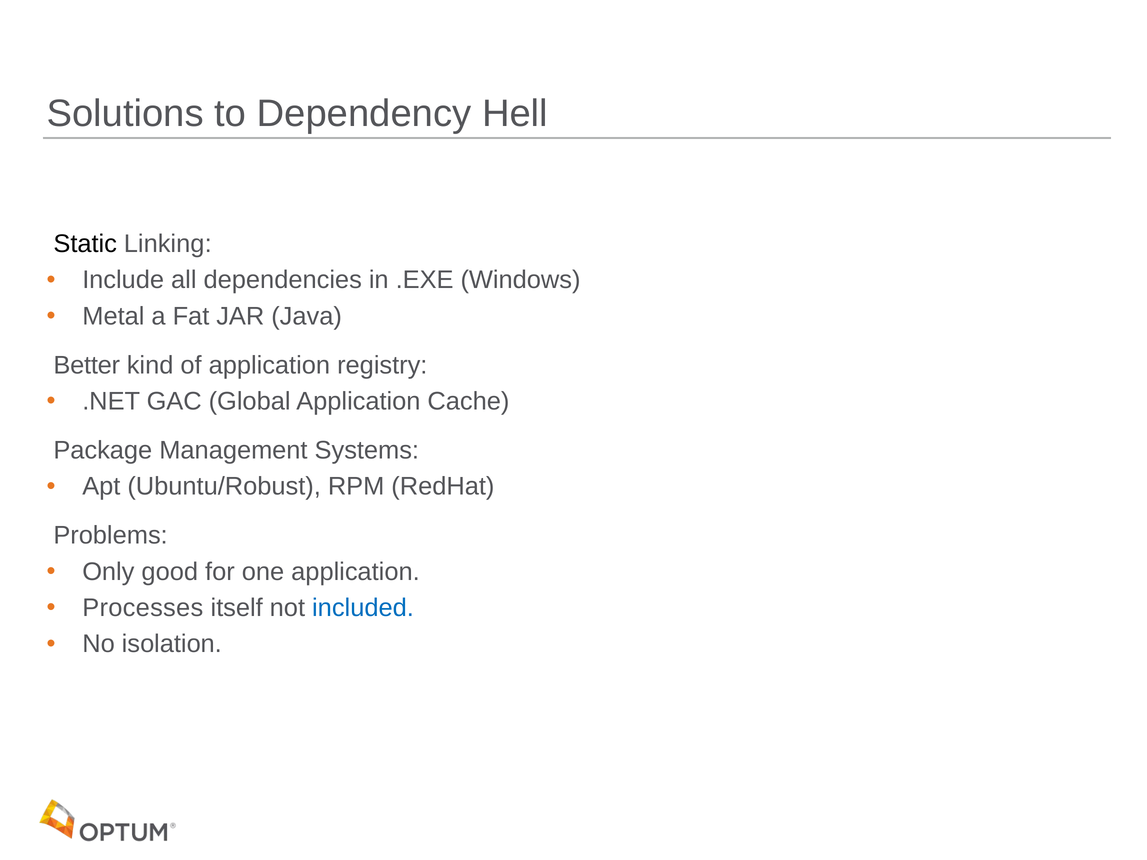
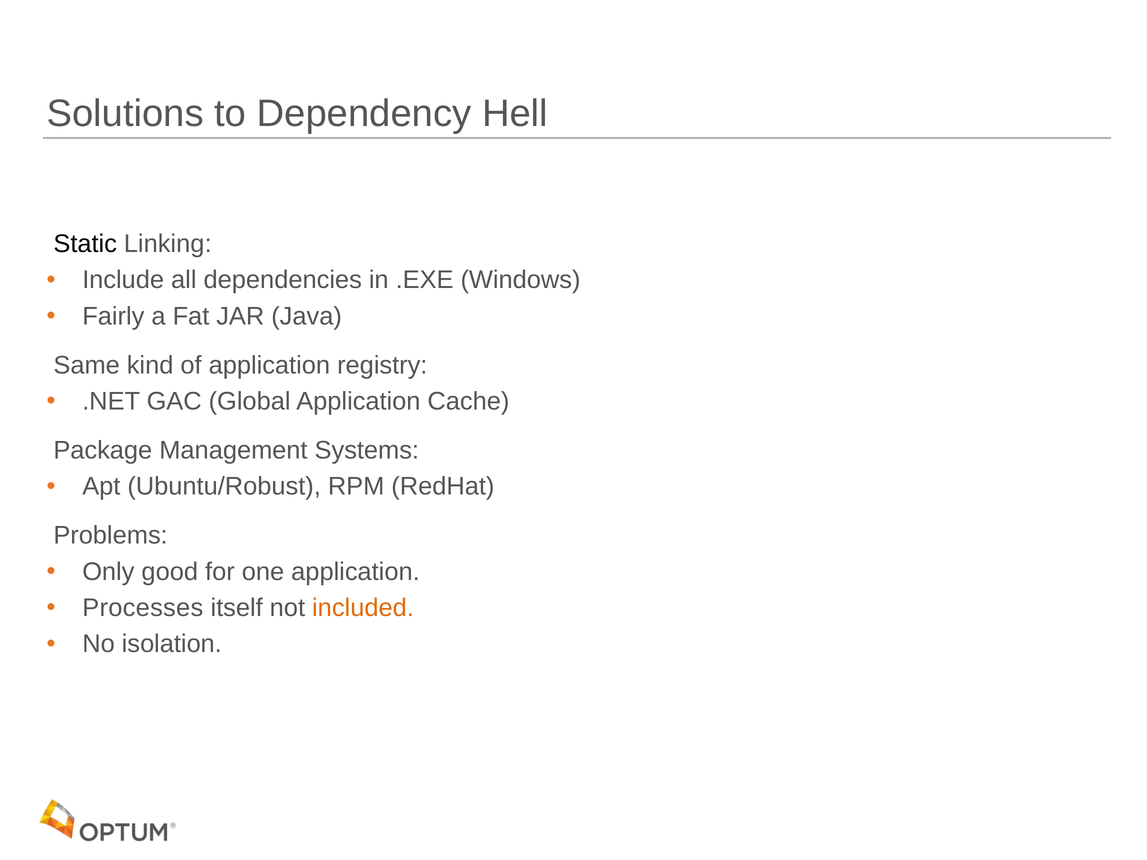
Metal: Metal -> Fairly
Better: Better -> Same
included colour: blue -> orange
